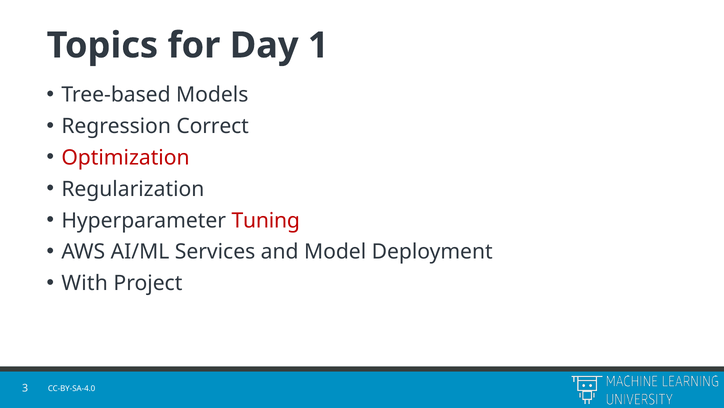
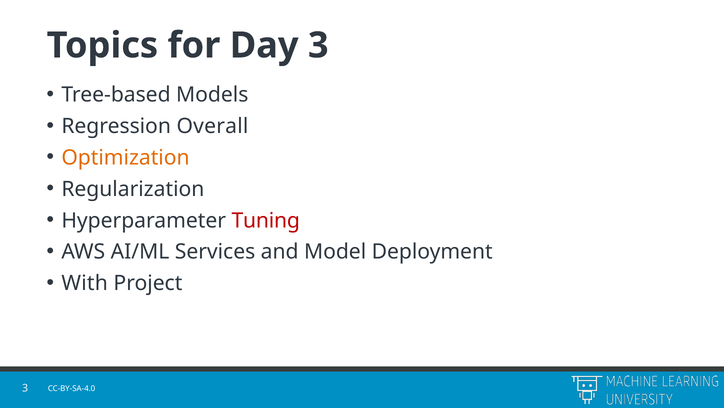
Day 1: 1 -> 3
Correct: Correct -> Overall
Optimization colour: red -> orange
